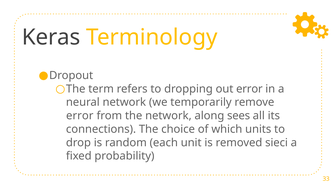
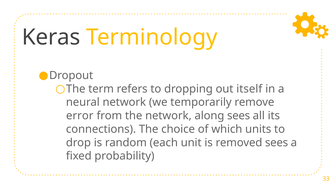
out error: error -> itself
removed sieci: sieci -> sees
